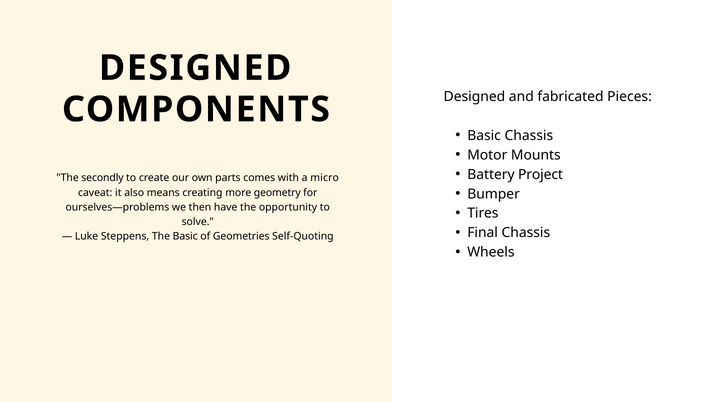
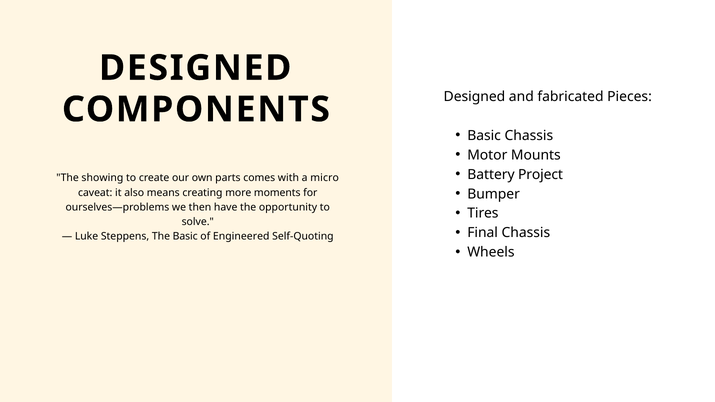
secondly: secondly -> showing
geometry: geometry -> moments
Geometries: Geometries -> Engineered
